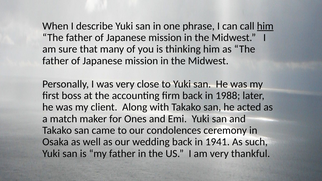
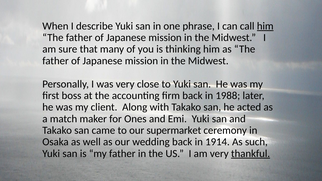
condolences: condolences -> supermarket
1941: 1941 -> 1914
thankful underline: none -> present
